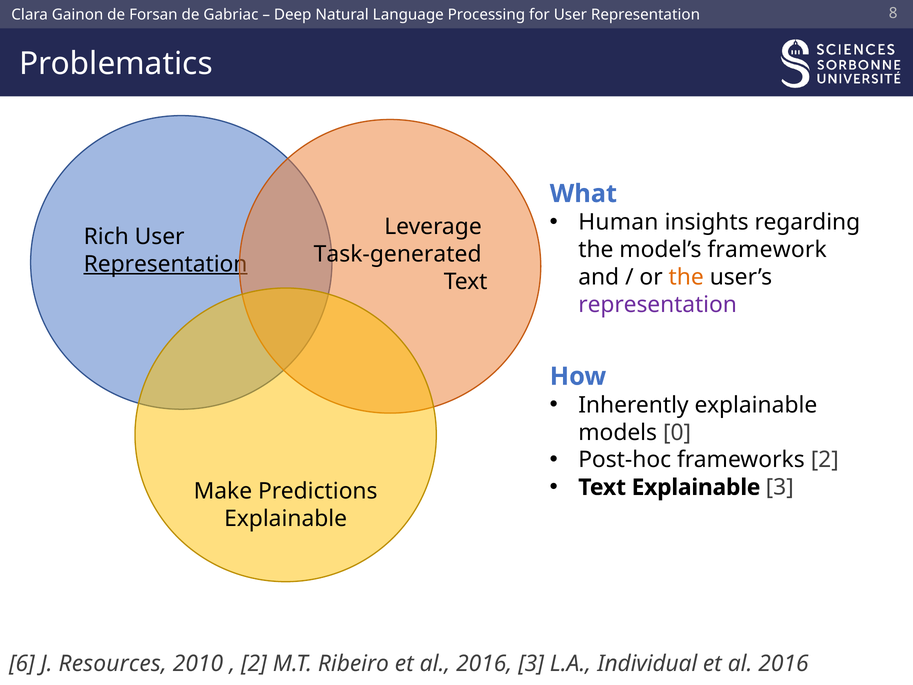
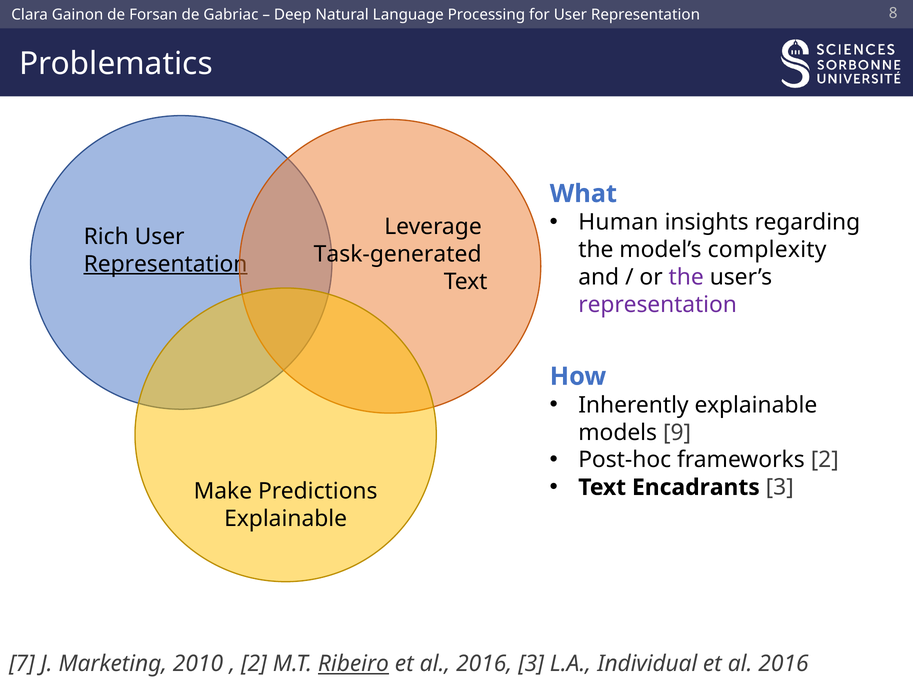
framework: framework -> complexity
the at (686, 277) colour: orange -> purple
0: 0 -> 9
Text Explainable: Explainable -> Encadrants
6: 6 -> 7
Resources: Resources -> Marketing
Ribeiro underline: none -> present
